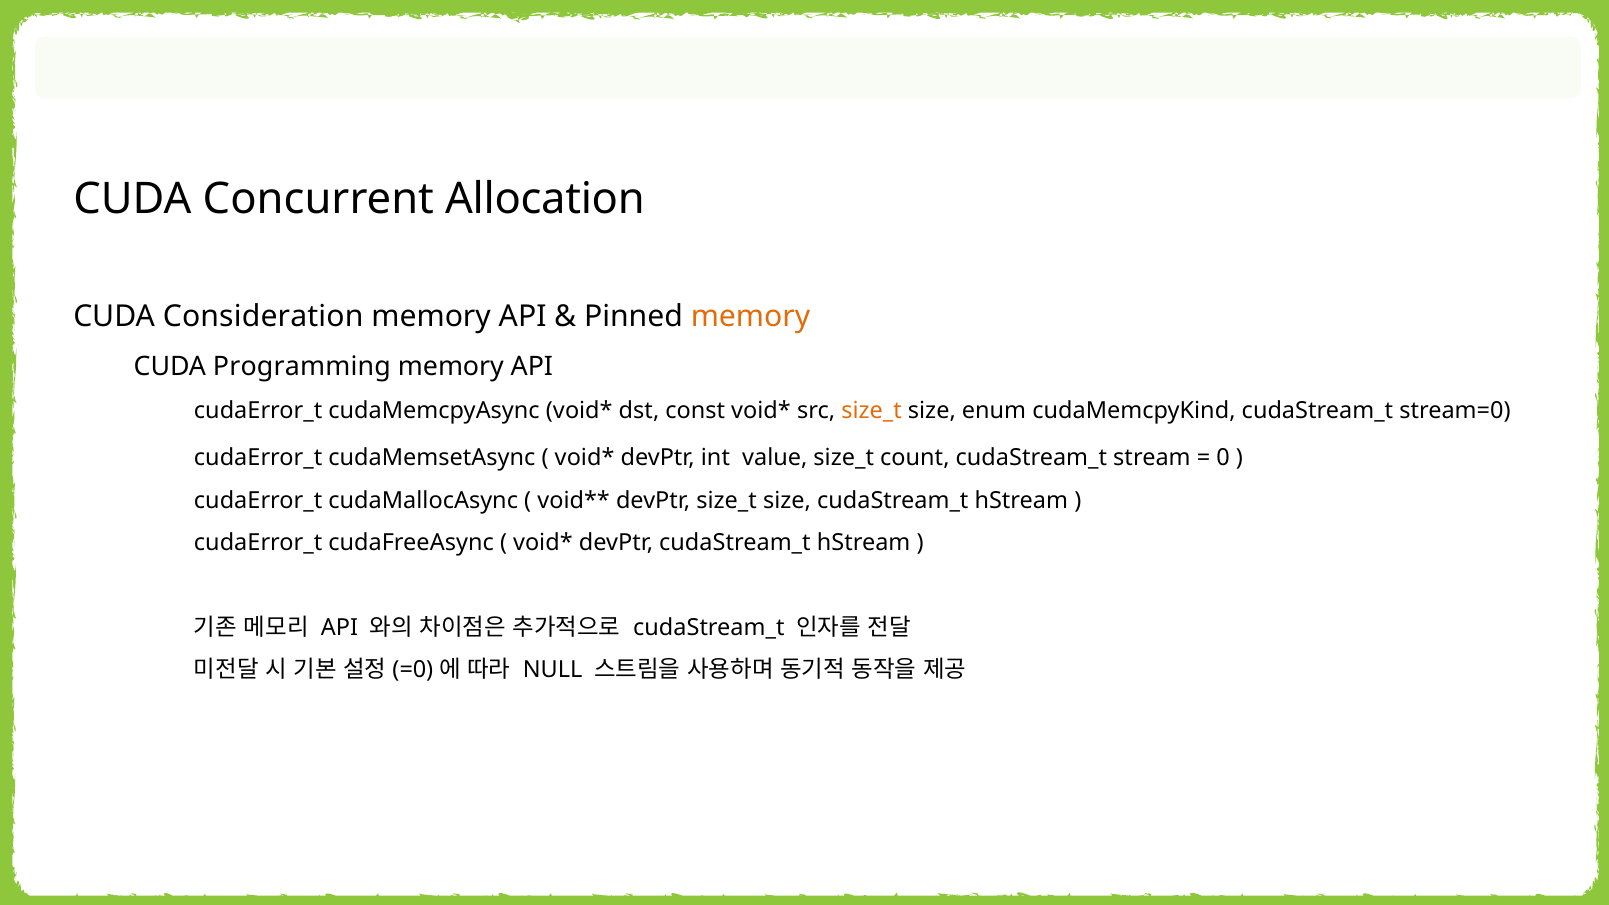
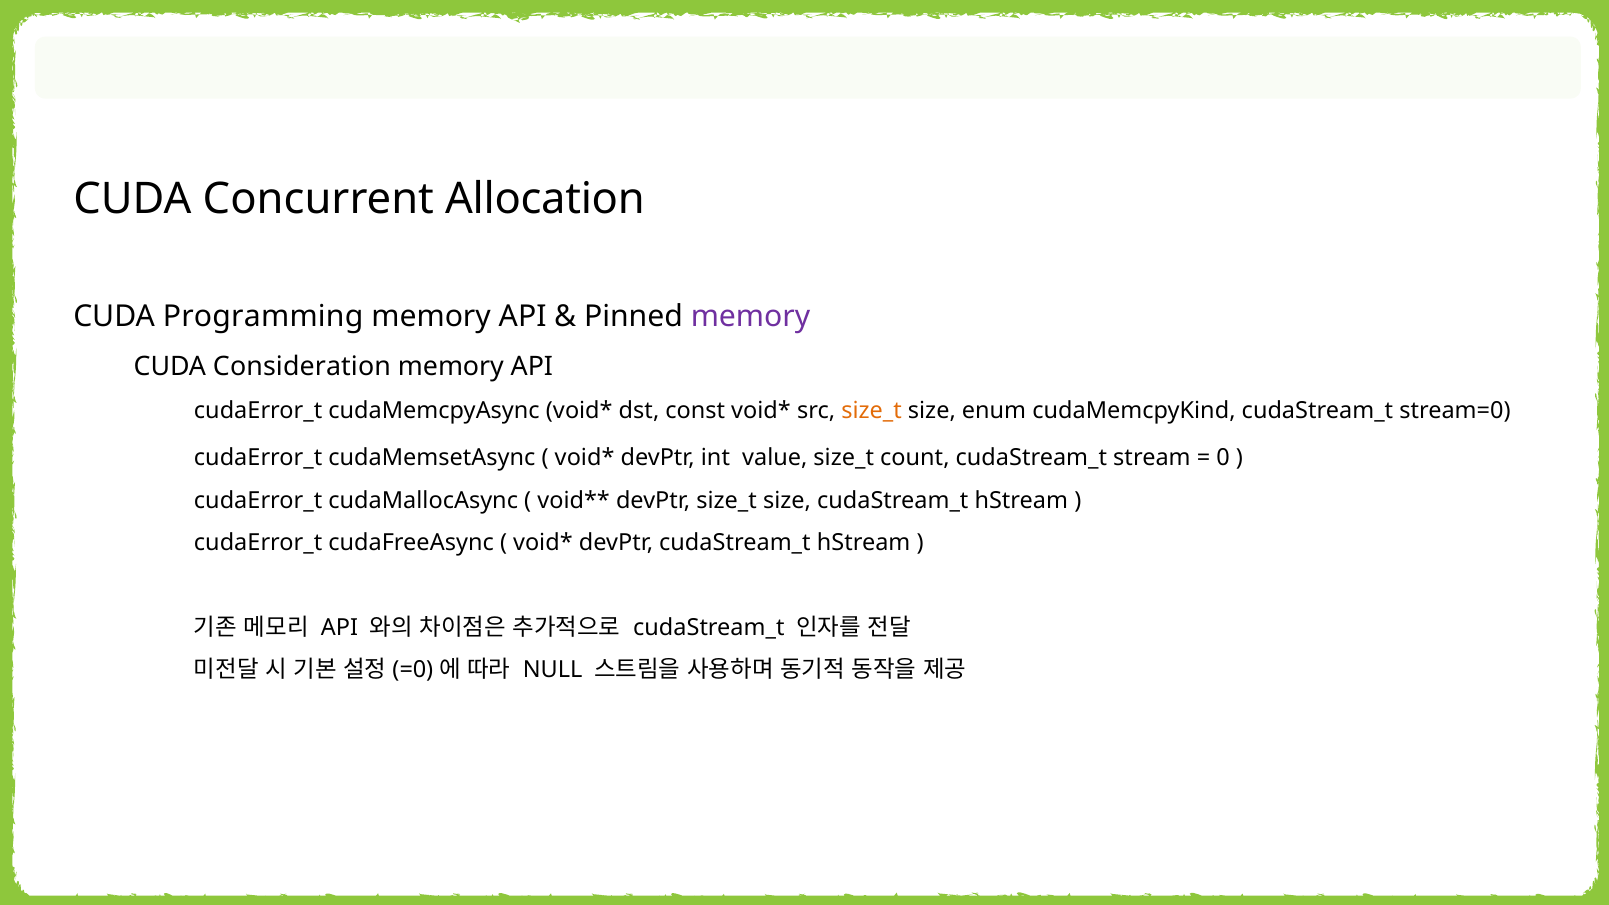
Consideration: Consideration -> Programming
memory at (751, 316) colour: orange -> purple
Programming: Programming -> Consideration
